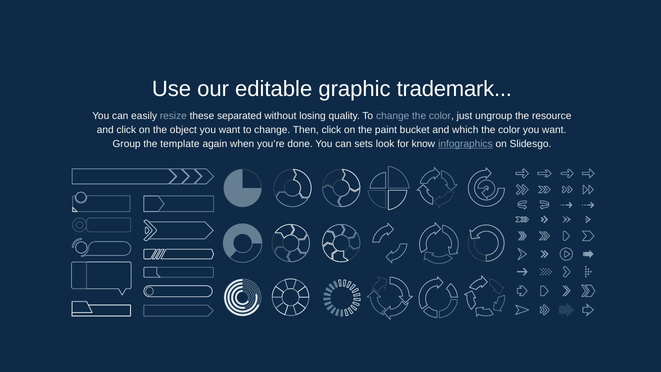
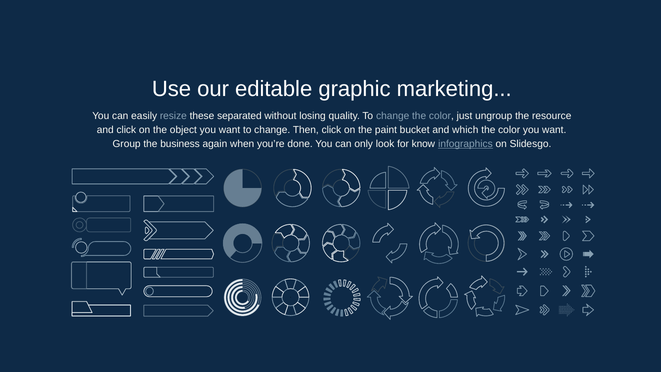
trademark: trademark -> marketing
template: template -> business
sets: sets -> only
